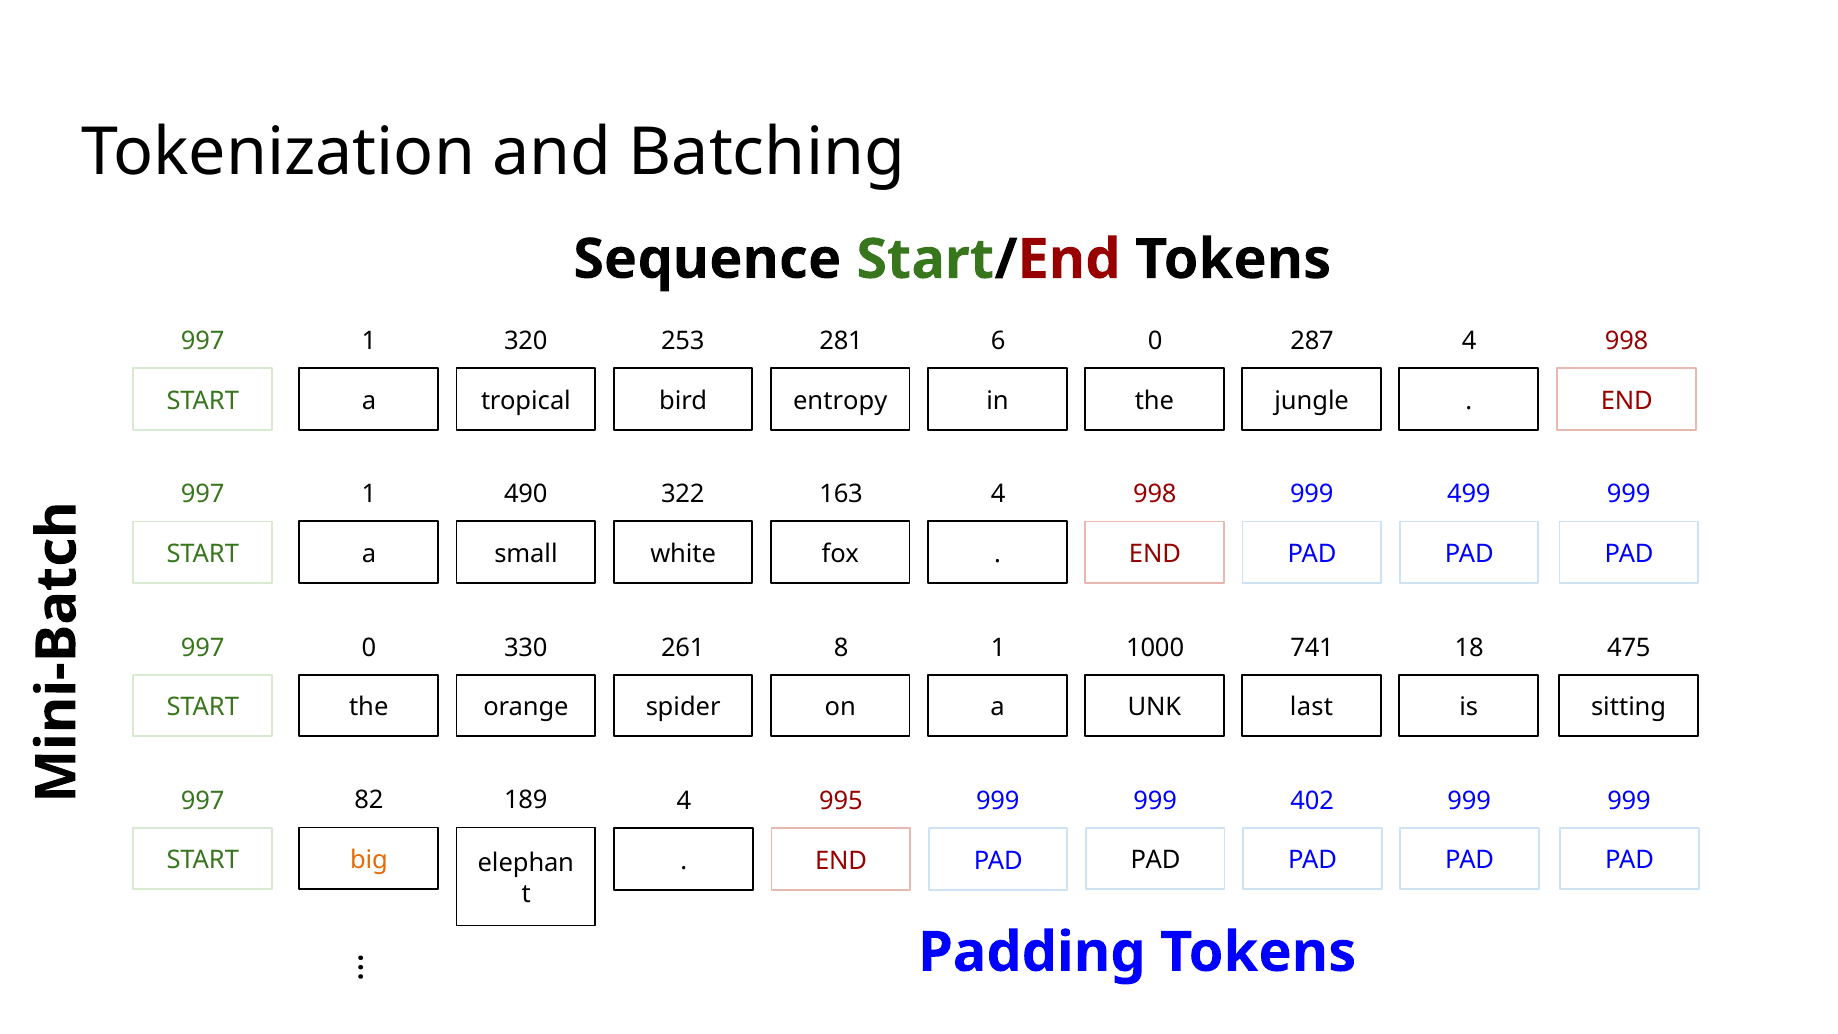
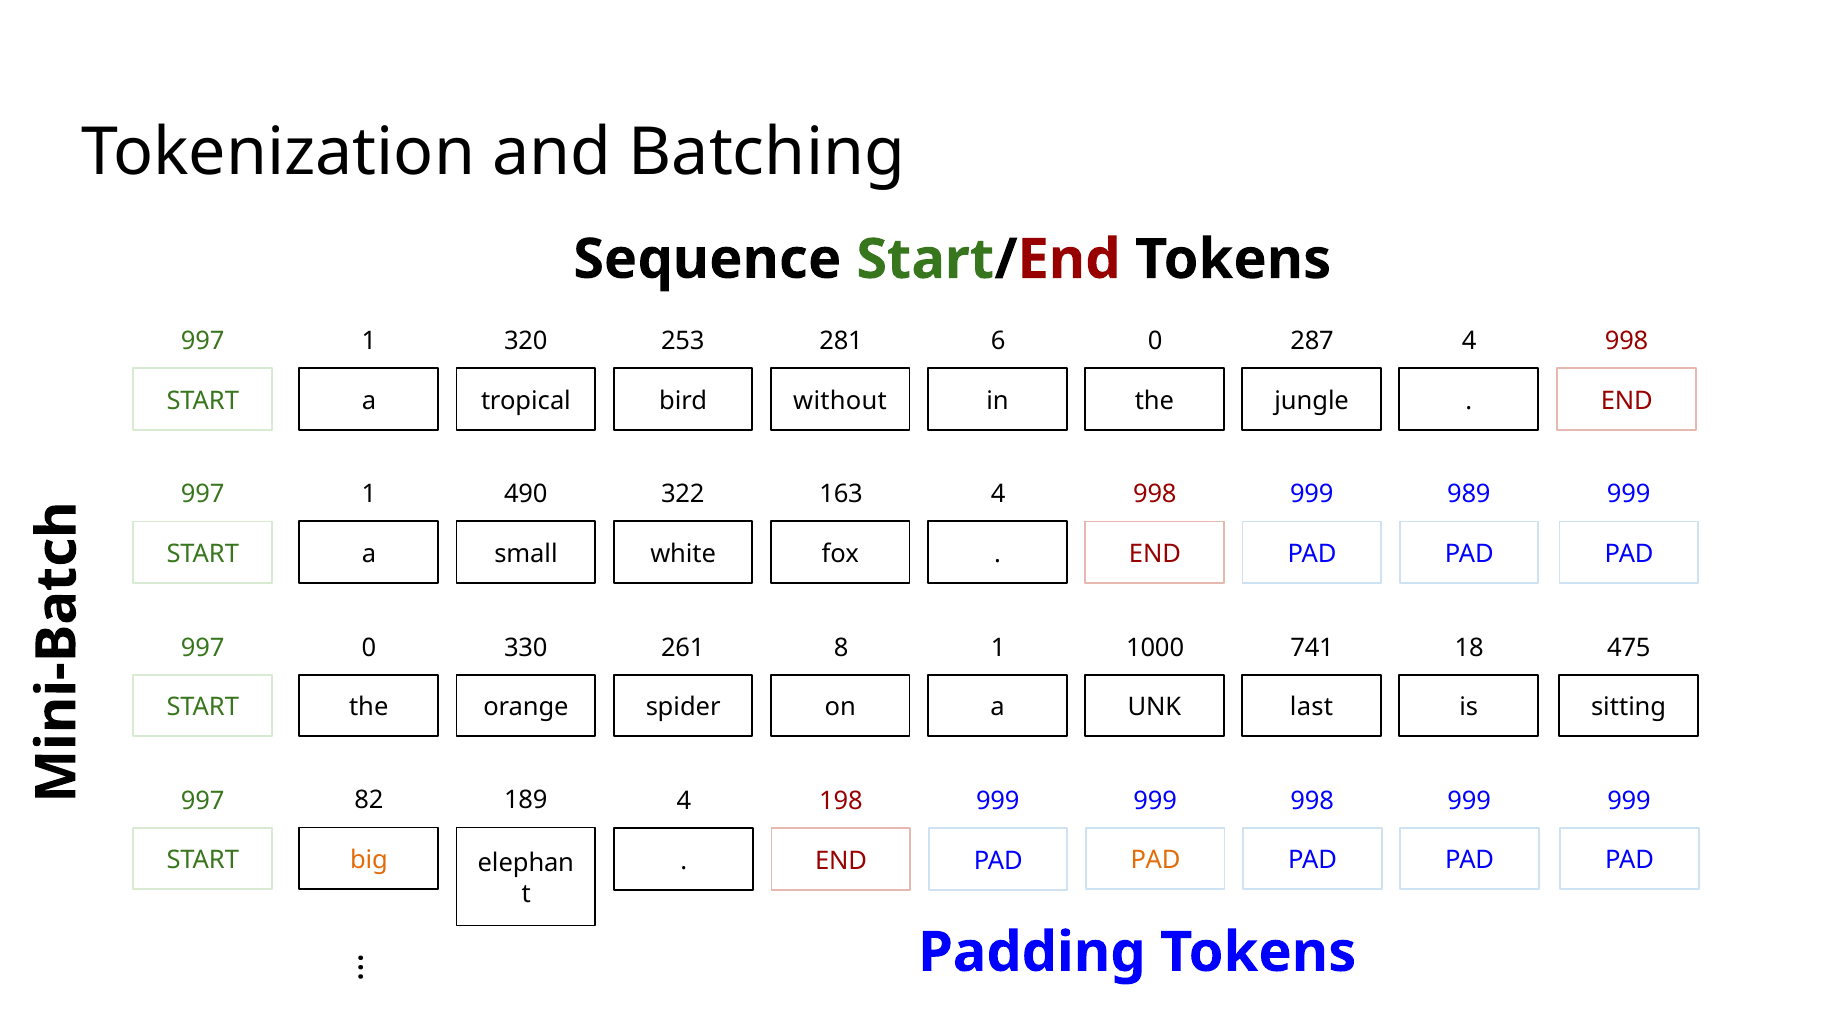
entropy: entropy -> without
499: 499 -> 989
999 402: 402 -> 998
995: 995 -> 198
PAD at (1155, 860) colour: black -> orange
